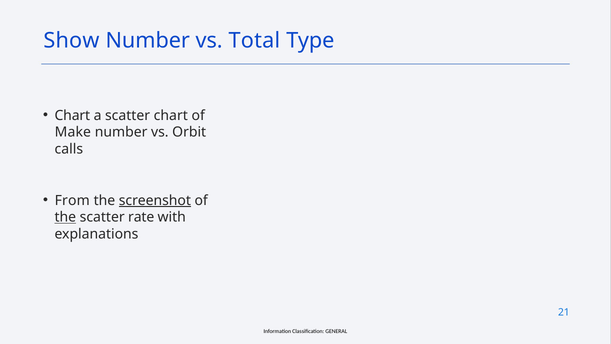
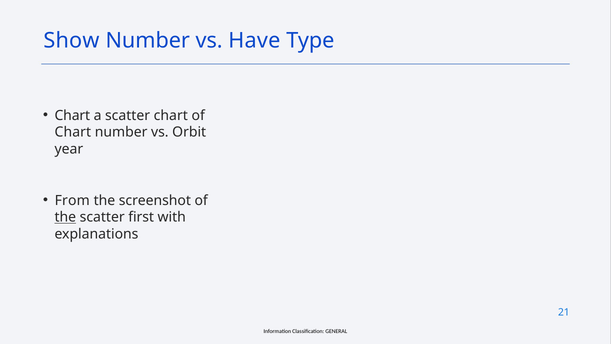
Total: Total -> Have
Make at (73, 132): Make -> Chart
calls: calls -> year
screenshot underline: present -> none
rate: rate -> first
